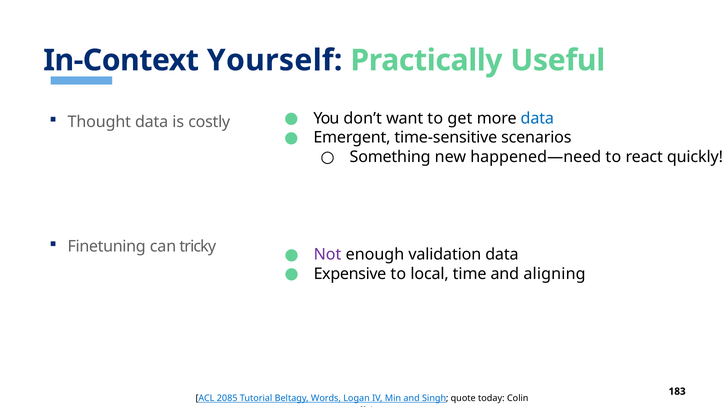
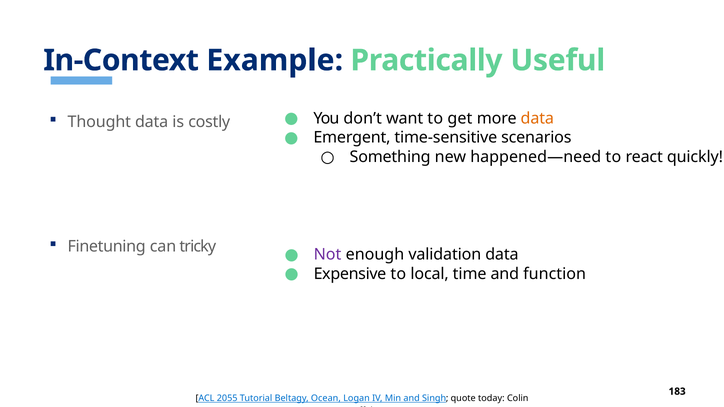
Yourself: Yourself -> Example
data at (537, 118) colour: blue -> orange
aligning: aligning -> function
2085: 2085 -> 2055
Words: Words -> Ocean
